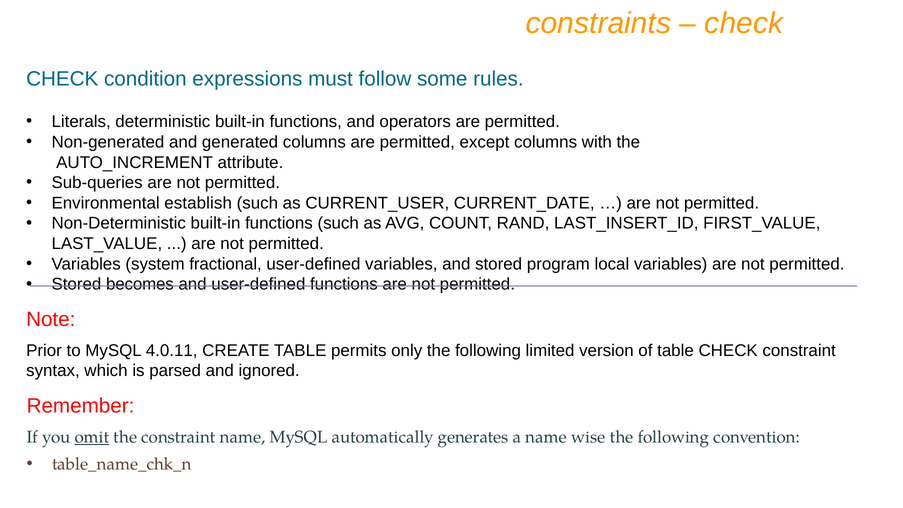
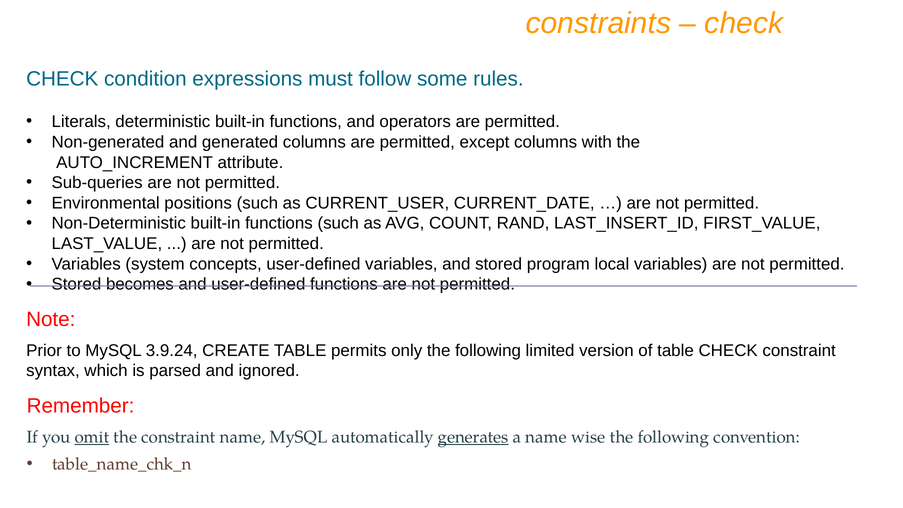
establish: establish -> positions
fractional: fractional -> concepts
4.0.11: 4.0.11 -> 3.9.24
generates underline: none -> present
